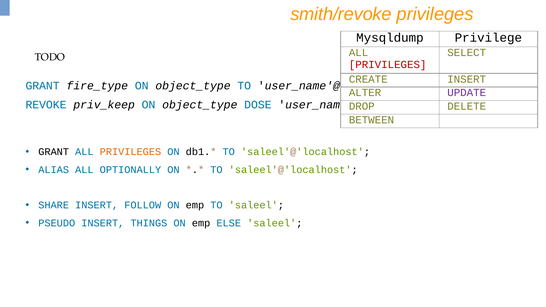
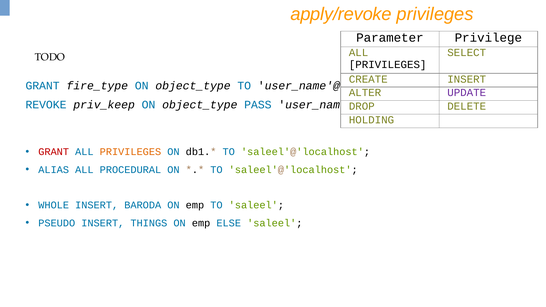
smith/revoke: smith/revoke -> apply/revoke
Mysqldump: Mysqldump -> Parameter
PRIVILEGES at (388, 65) colour: red -> black
DOSE: DOSE -> PASS
BETWEEN: BETWEEN -> HOLDING
GRANT at (54, 152) colour: black -> red
OPTIONALLY: OPTIONALLY -> PROCEDURAL
SHARE: SHARE -> WHOLE
FOLLOW: FOLLOW -> BARODA
